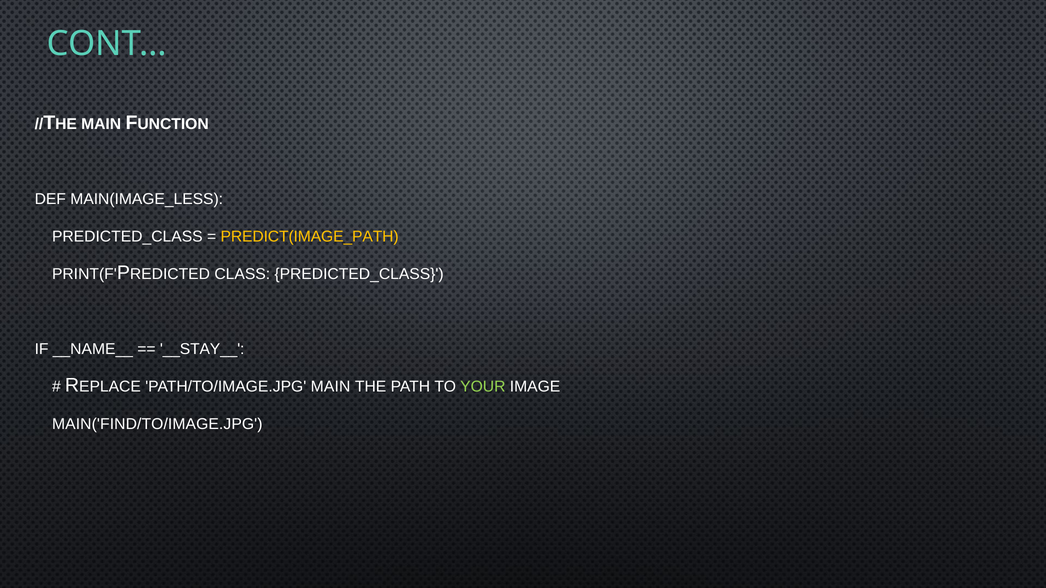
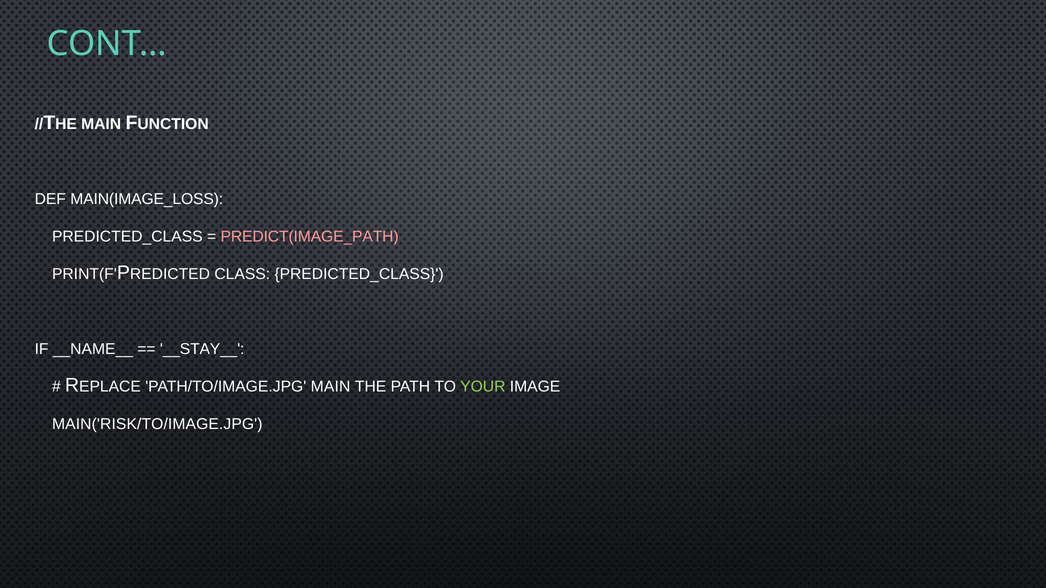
MAIN(IMAGE_LESS: MAIN(IMAGE_LESS -> MAIN(IMAGE_LOSS
PREDICT(IMAGE_PATH colour: yellow -> pink
MAIN('FIND/TO/IMAGE.JPG: MAIN('FIND/TO/IMAGE.JPG -> MAIN('RISK/TO/IMAGE.JPG
